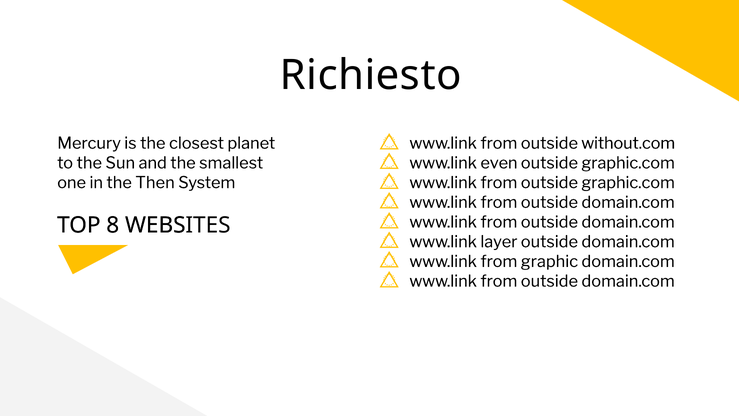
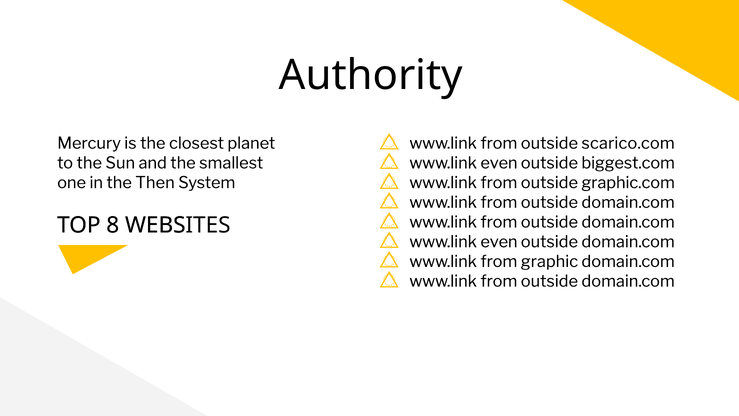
Richiesto: Richiesto -> Authority
without.com: without.com -> scarico.com
graphic.com at (628, 163): graphic.com -> biggest.com
layer at (499, 242): layer -> even
